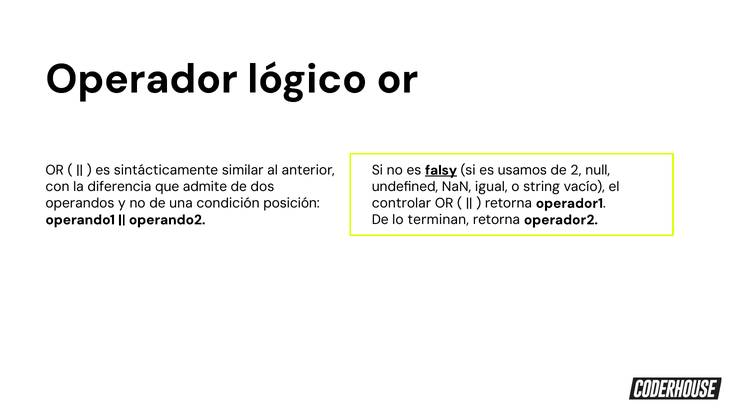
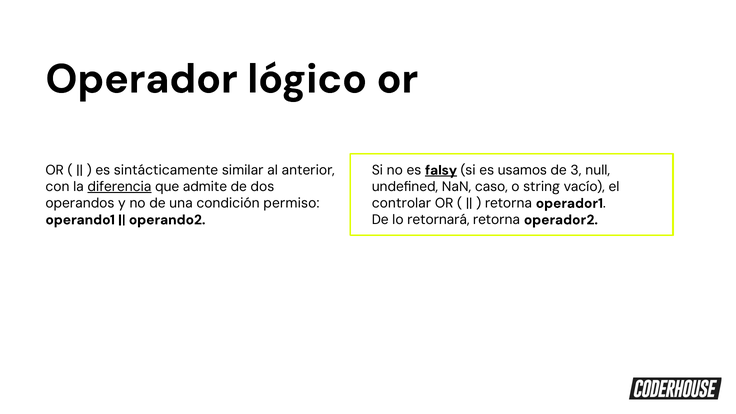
2: 2 -> 3
diferencia underline: none -> present
igual: igual -> caso
posición: posición -> permiso
terminan: terminan -> retornará
